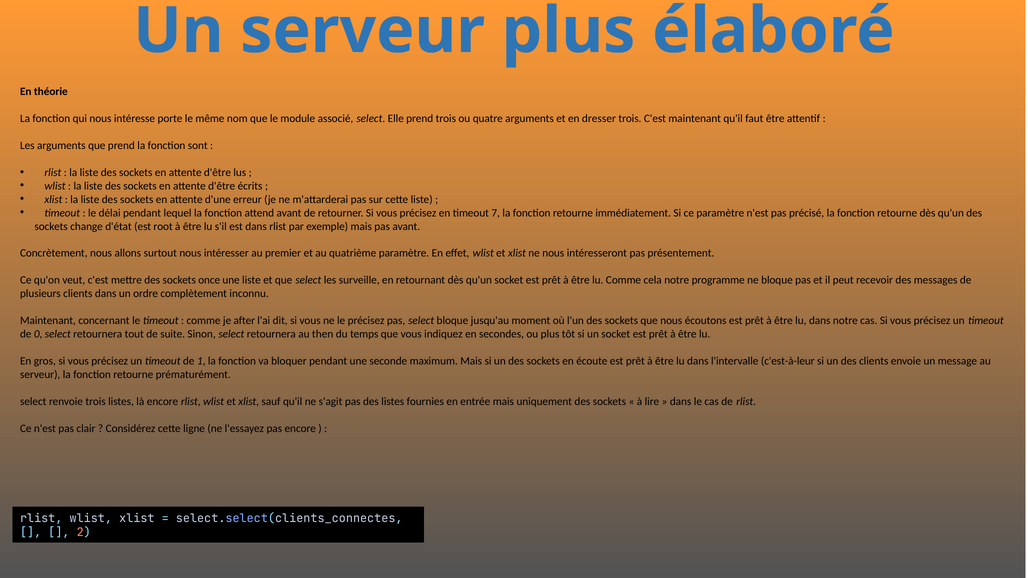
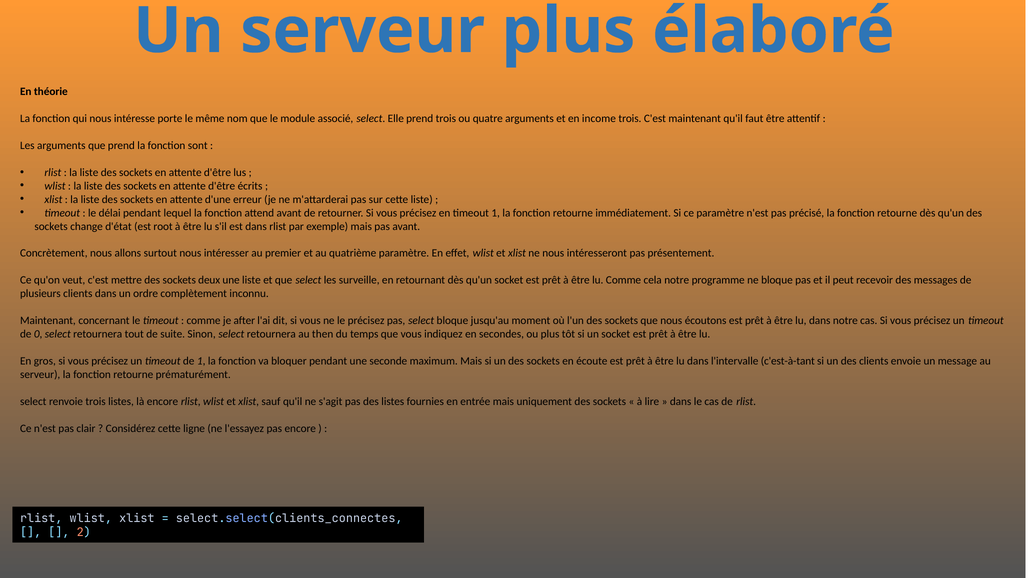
dresser: dresser -> income
timeout 7: 7 -> 1
once: once -> deux
c'est-à-leur: c'est-à-leur -> c'est-à-tant
